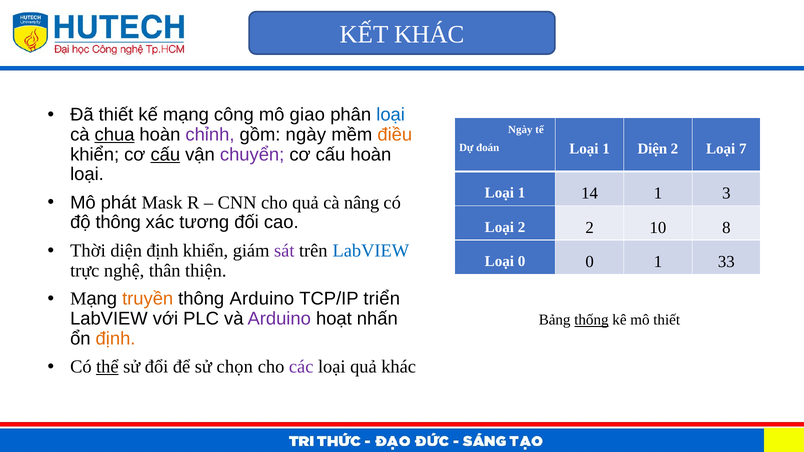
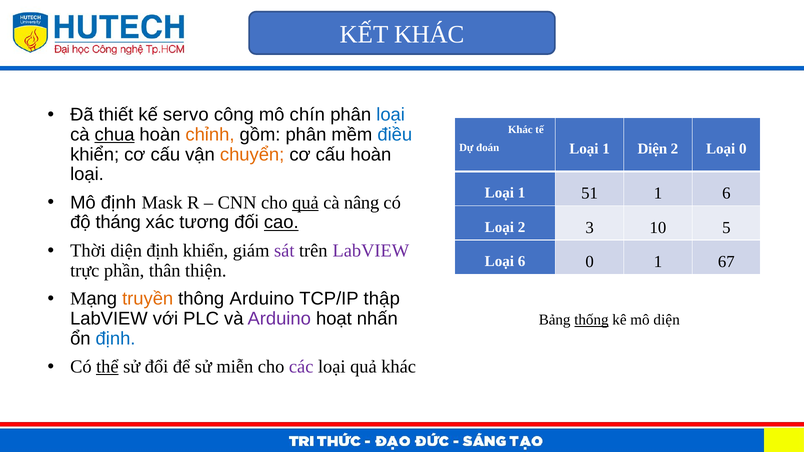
kế mạng: mạng -> servo
giao: giao -> chín
Ngày at (520, 130): Ngày -> Khác
chỉnh colour: purple -> orange
gồm ngày: ngày -> phân
điều colour: orange -> blue
Loại 7: 7 -> 0
cấu at (165, 155) underline: present -> none
chuyển colour: purple -> orange
14: 14 -> 51
1 3: 3 -> 6
Mô phát: phát -> định
quả at (305, 203) underline: none -> present
độ thông: thông -> tháng
cao underline: none -> present
2 2: 2 -> 3
8: 8 -> 5
LabVIEW at (371, 251) colour: blue -> purple
Loại 0: 0 -> 6
33: 33 -> 67
nghệ: nghệ -> phần
triển: triển -> thập
mô thiết: thiết -> diện
định at (116, 339) colour: orange -> blue
chọn: chọn -> miễn
